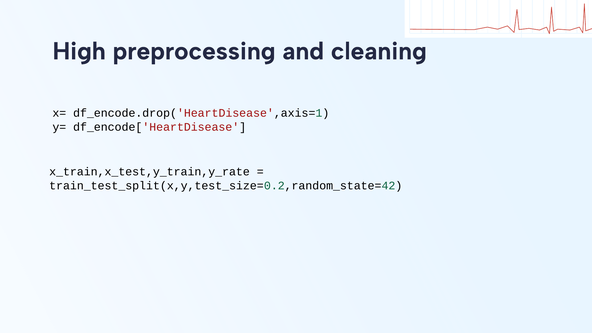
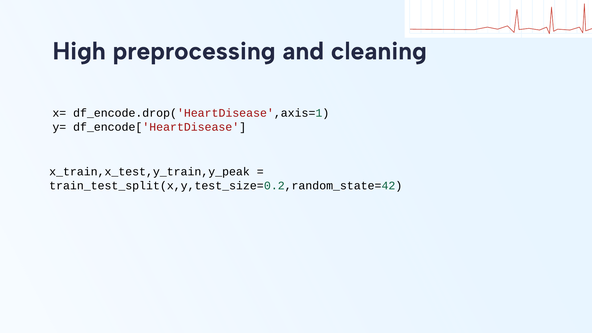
x_train,x_test,y_train,y_rate: x_train,x_test,y_train,y_rate -> x_train,x_test,y_train,y_peak
